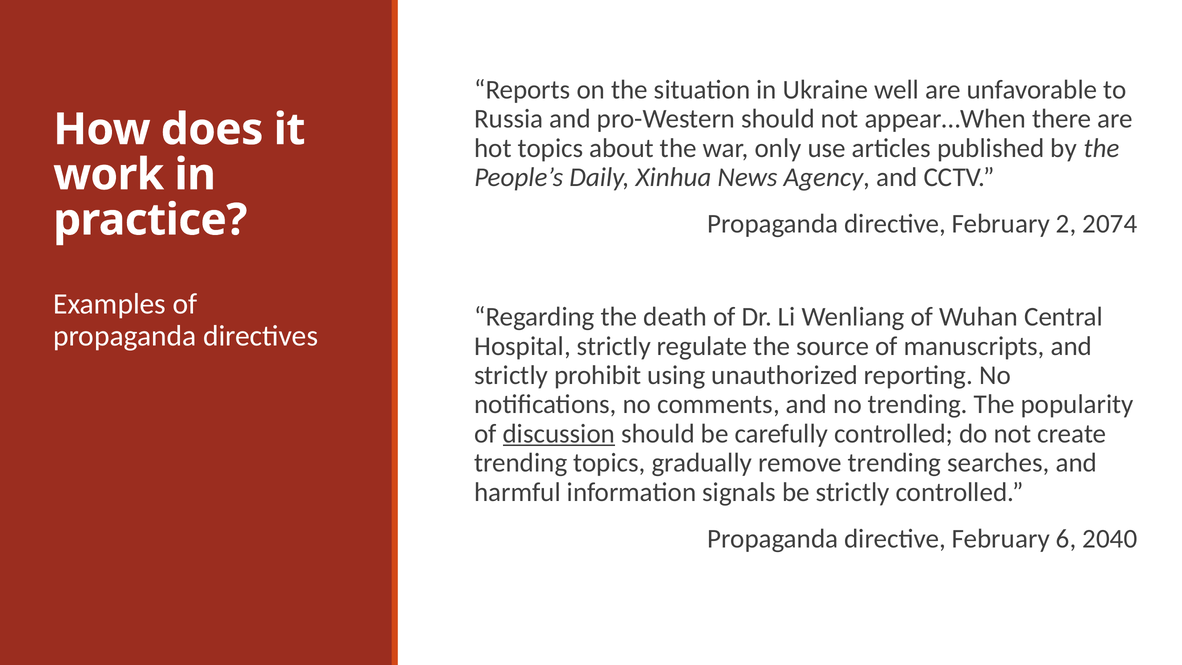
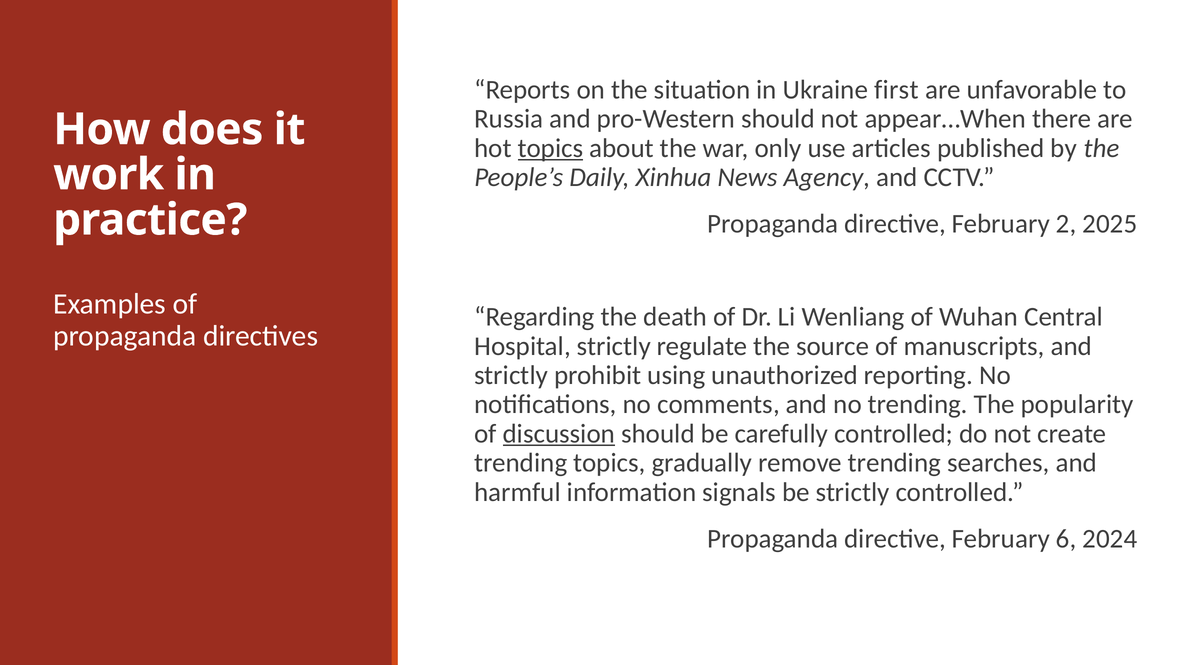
well: well -> first
topics at (550, 148) underline: none -> present
2074: 2074 -> 2025
2040: 2040 -> 2024
